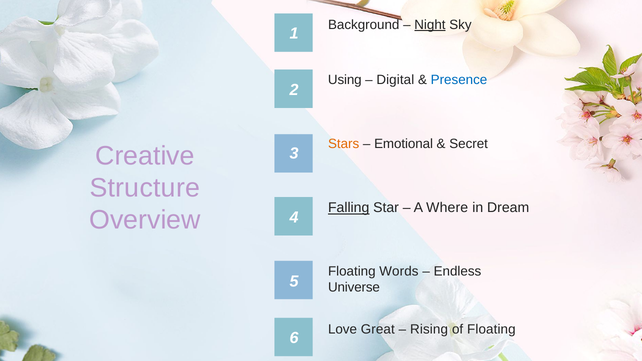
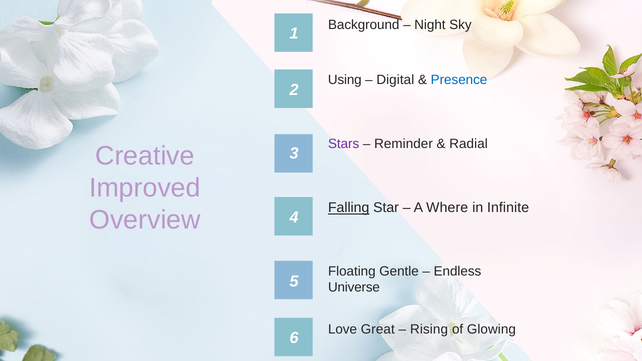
Night underline: present -> none
Stars colour: orange -> purple
Emotional: Emotional -> Reminder
Secret: Secret -> Radial
Structure: Structure -> Improved
Dream: Dream -> Infinite
Words: Words -> Gentle
of Floating: Floating -> Glowing
